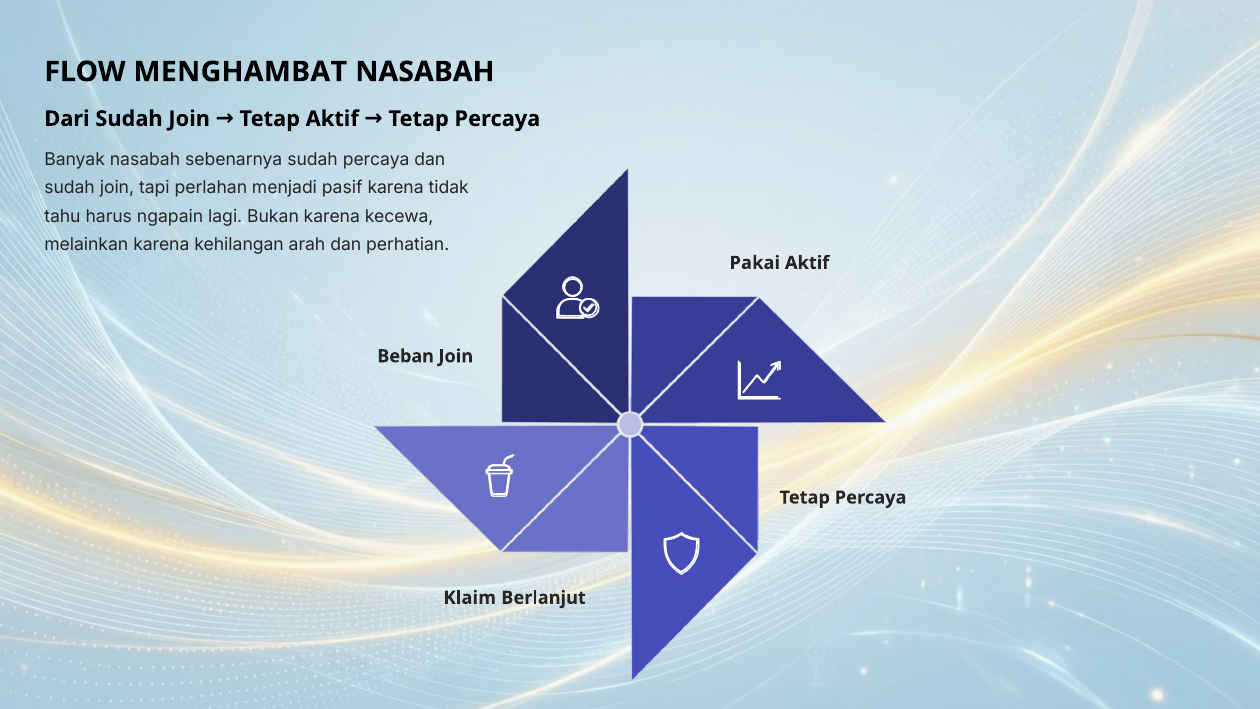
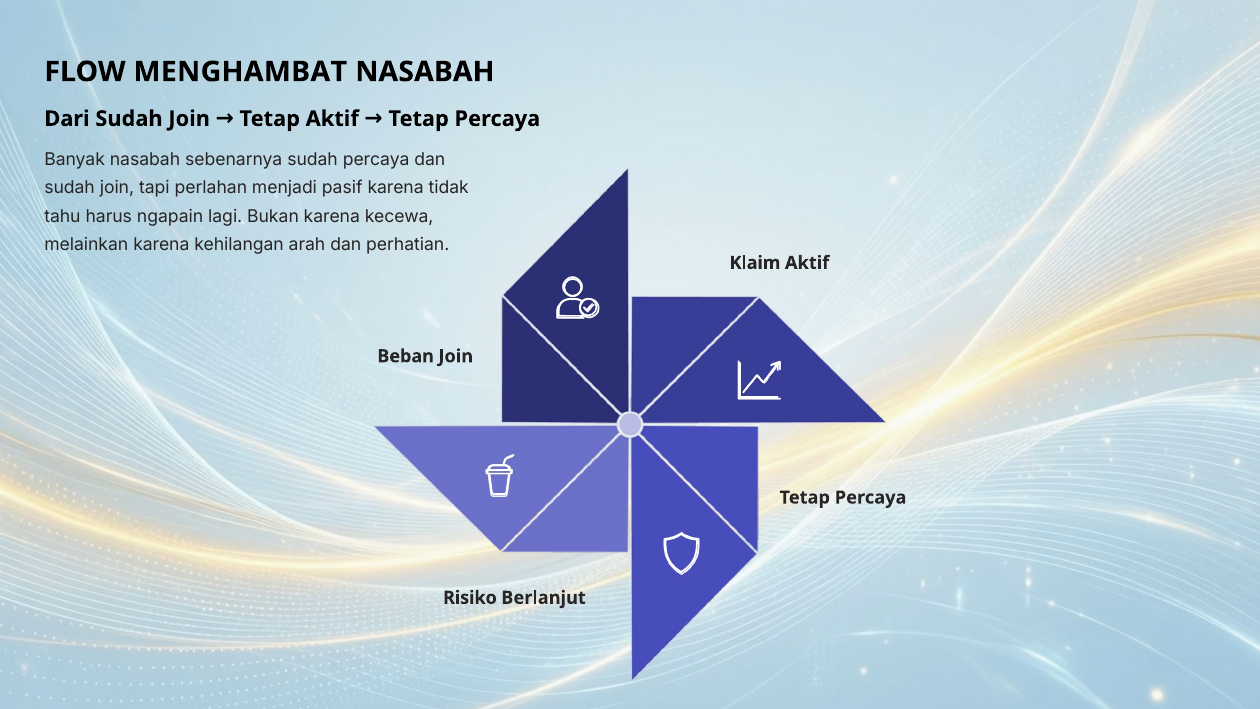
Pakai: Pakai -> Klaim
Klaim: Klaim -> Risiko
